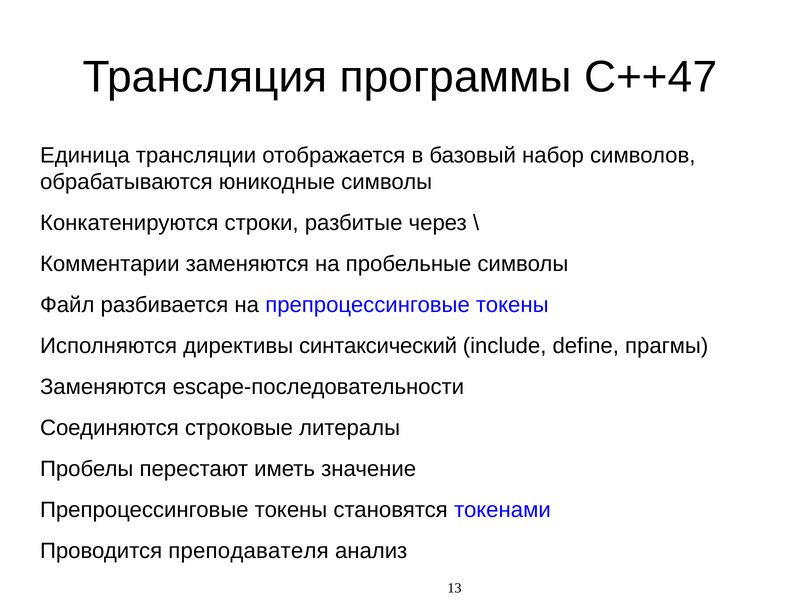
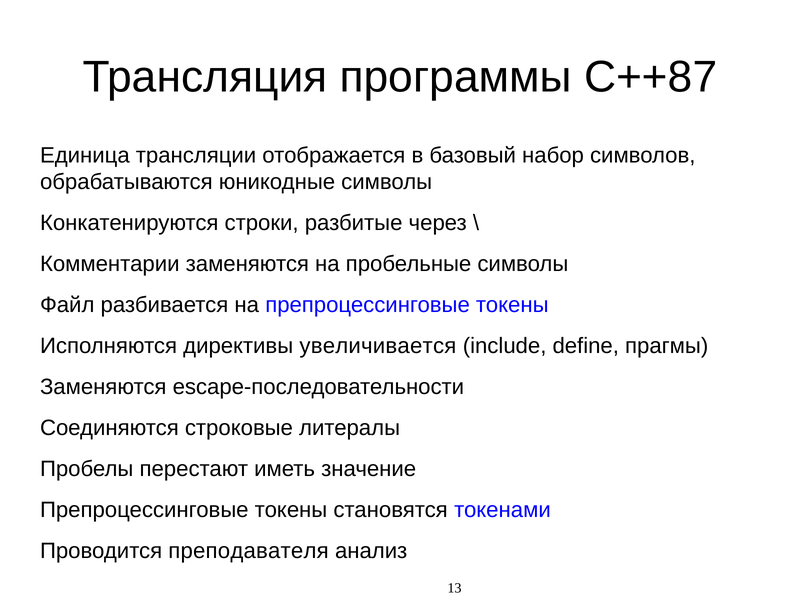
С++47: С++47 -> С++87
синтаксический: синтаксический -> увеличивается
